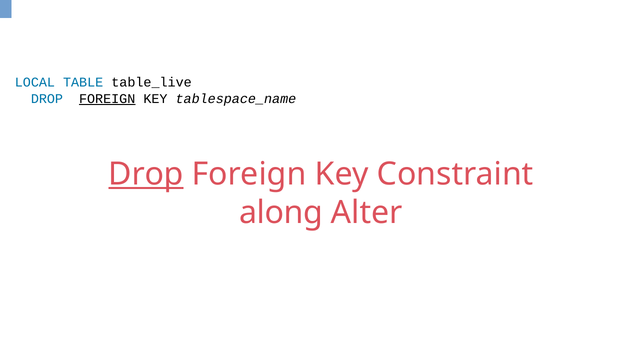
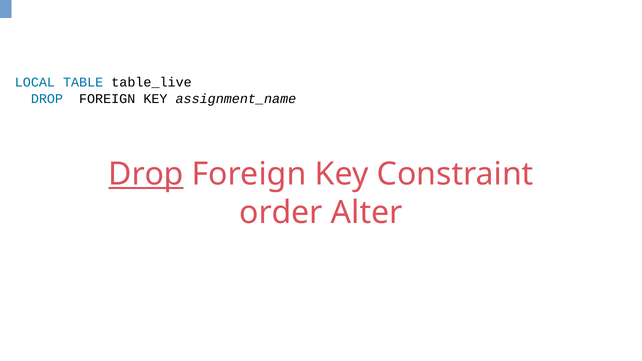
FOREIGN at (107, 99) underline: present -> none
tablespace_name: tablespace_name -> assignment_name
along: along -> order
